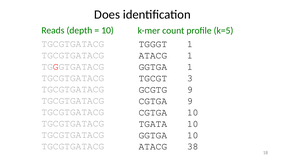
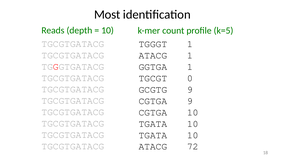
Does: Does -> Most
3: 3 -> 0
GGTGA at (153, 135): GGTGA -> TGATA
38: 38 -> 72
